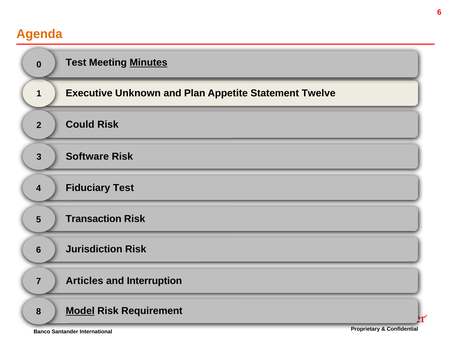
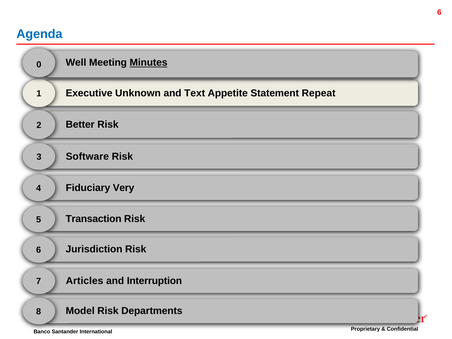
Agenda colour: orange -> blue
Test at (76, 63): Test -> Well
Plan: Plan -> Text
Twelve: Twelve -> Repeat
Could: Could -> Better
Fiduciary Test: Test -> Very
Model underline: present -> none
Requirement: Requirement -> Departments
